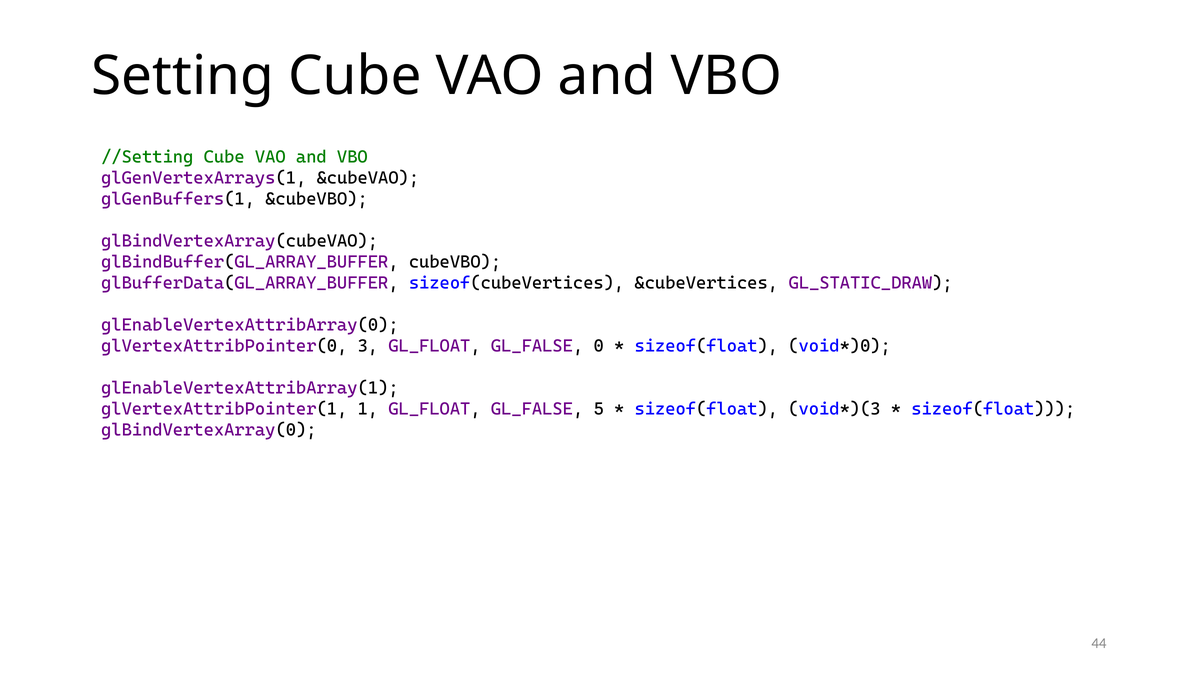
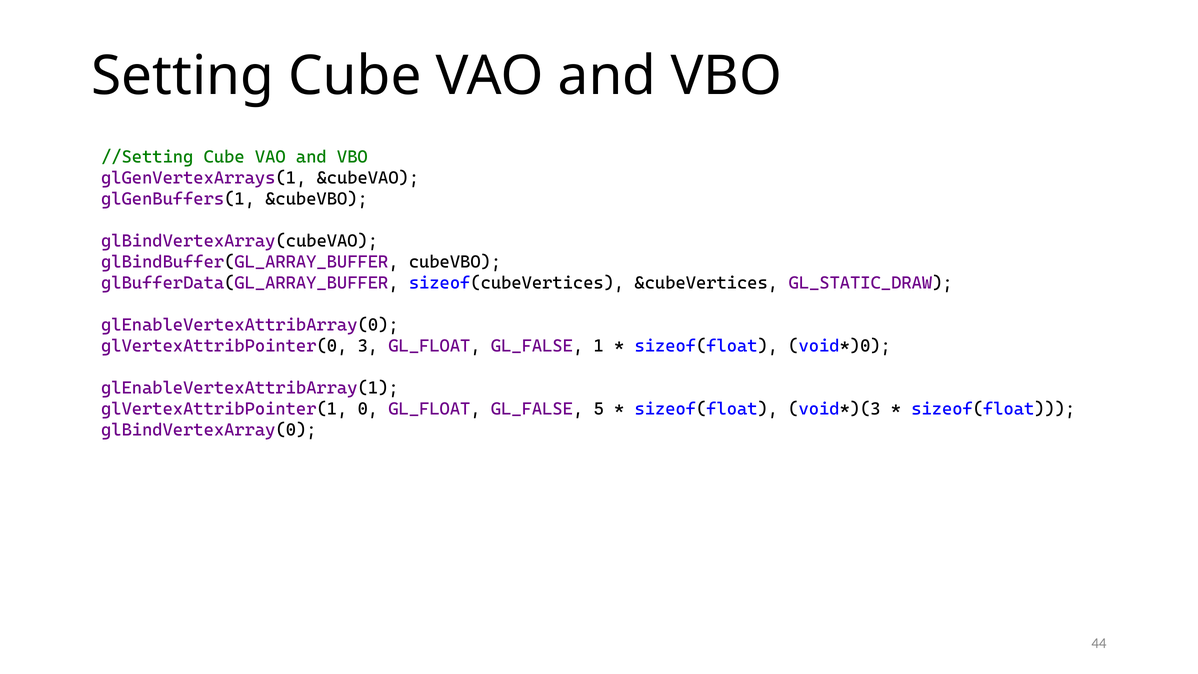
0: 0 -> 1
1: 1 -> 0
